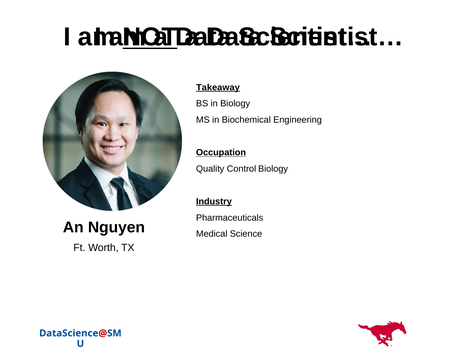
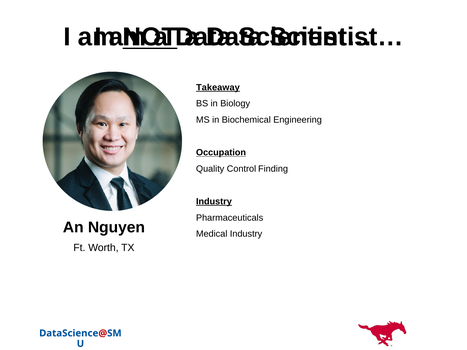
Control Biology: Biology -> Finding
Medical Science: Science -> Industry
